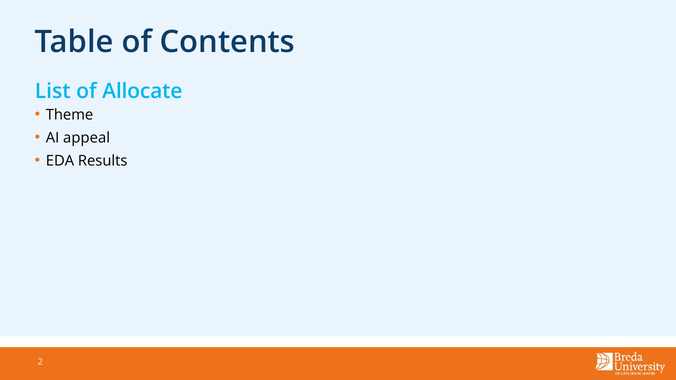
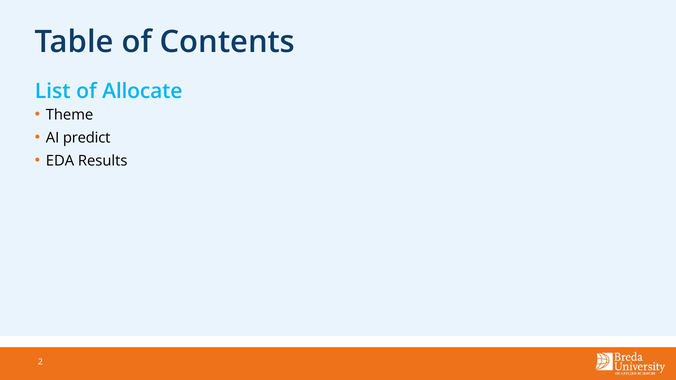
appeal: appeal -> predict
